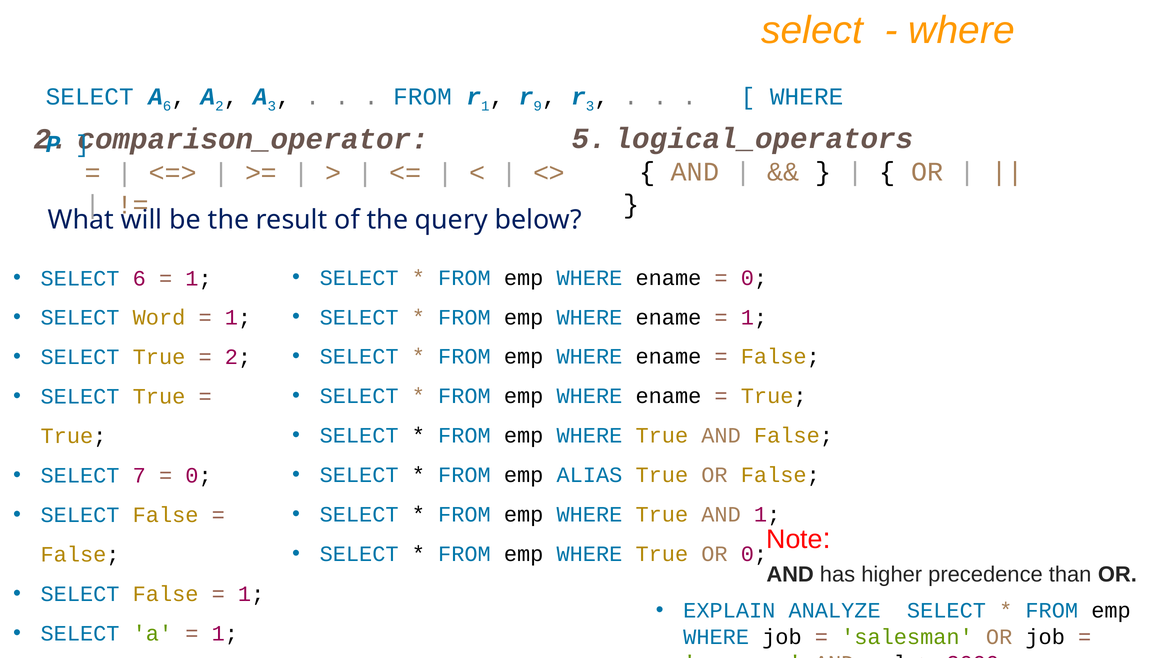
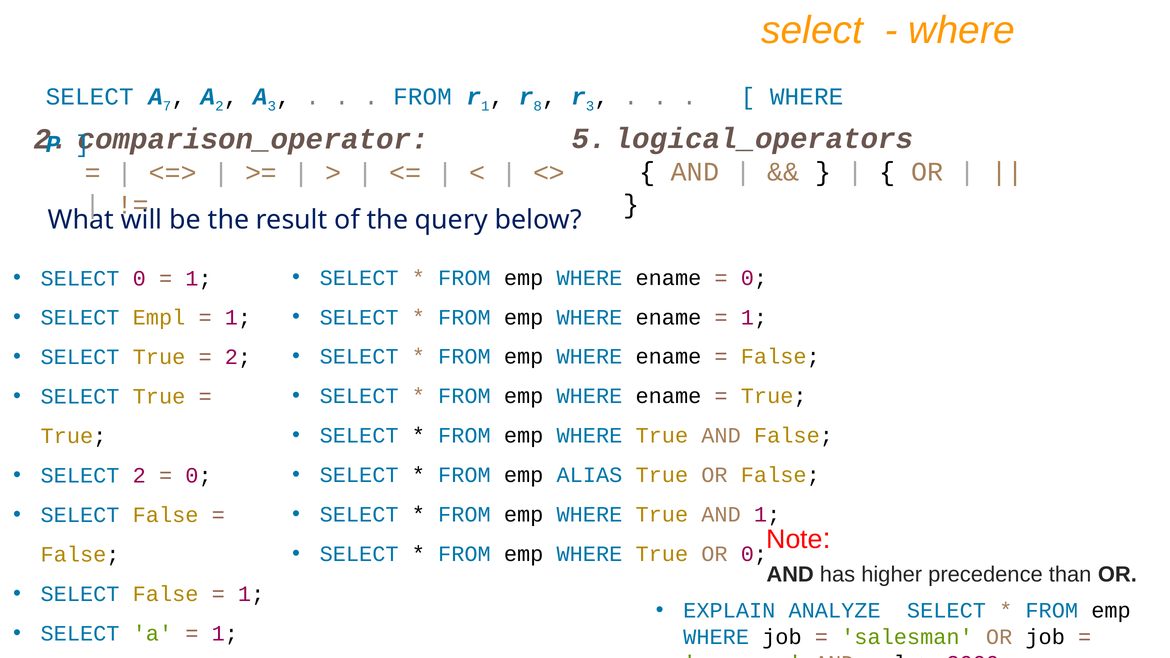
A 6: 6 -> 7
9: 9 -> 8
SELECT 6: 6 -> 0
Word: Word -> Empl
SELECT 7: 7 -> 2
